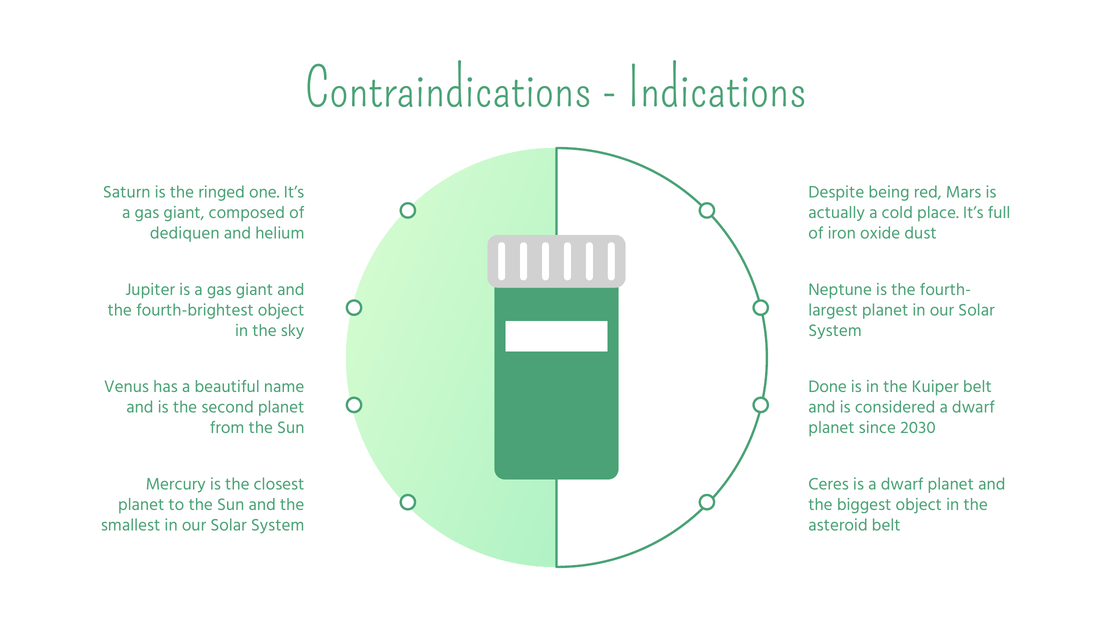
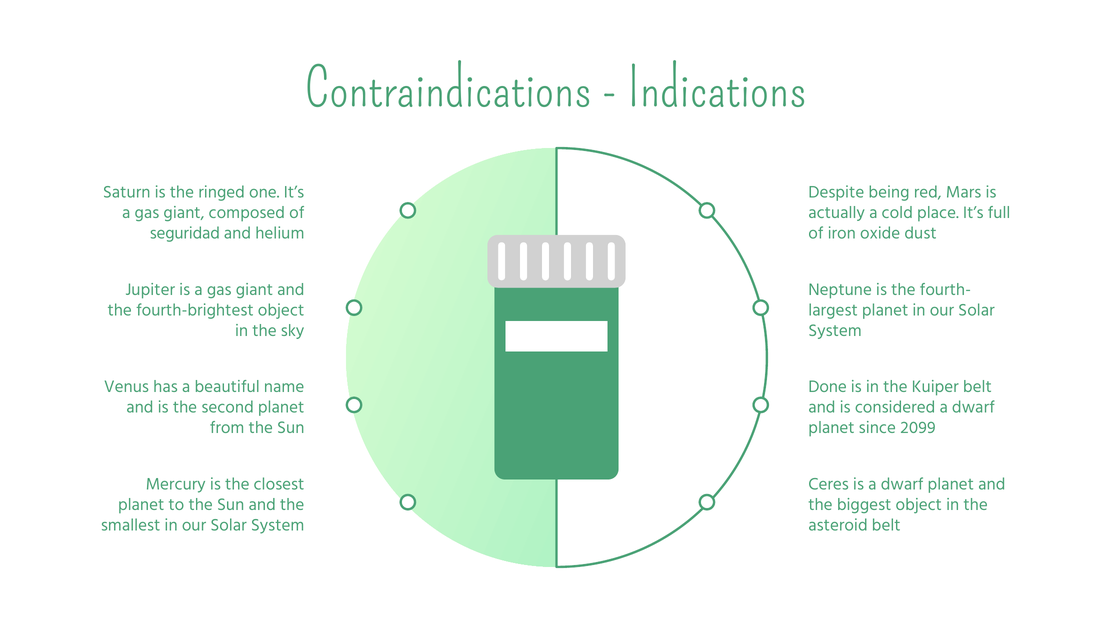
dediquen: dediquen -> seguridad
2030: 2030 -> 2099
